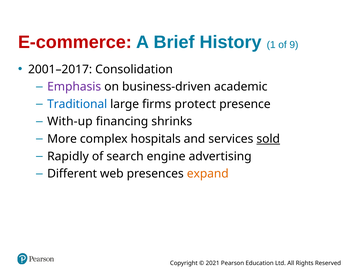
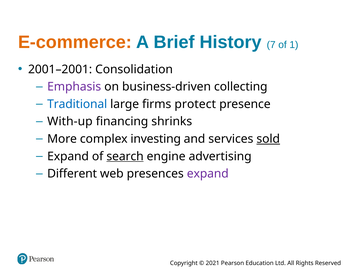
E-commerce colour: red -> orange
1: 1 -> 7
9: 9 -> 1
2001–2017: 2001–2017 -> 2001–2001
academic: academic -> collecting
hospitals: hospitals -> investing
Rapidly at (68, 156): Rapidly -> Expand
search underline: none -> present
expand at (208, 174) colour: orange -> purple
